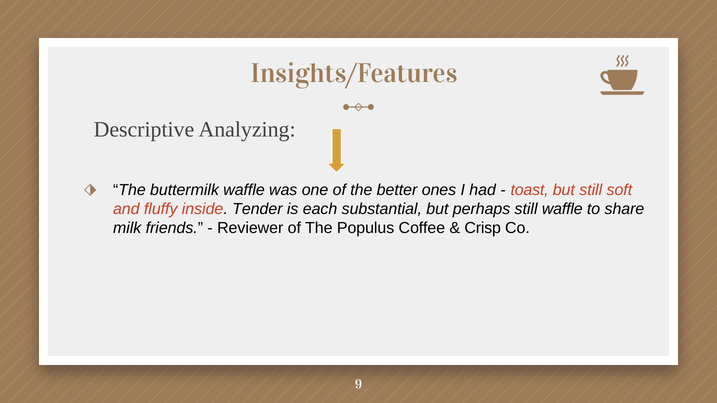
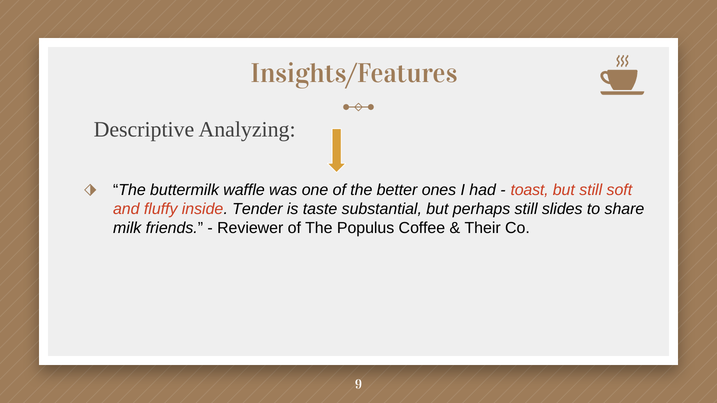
each: each -> taste
still waffle: waffle -> slides
Crisp: Crisp -> Their
